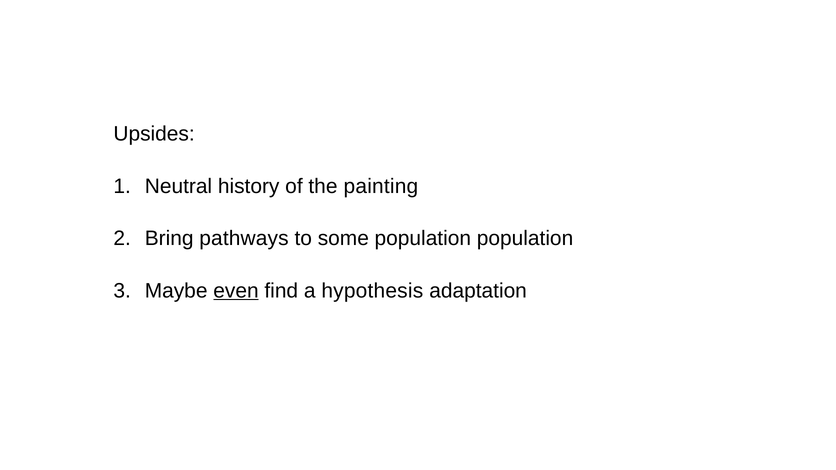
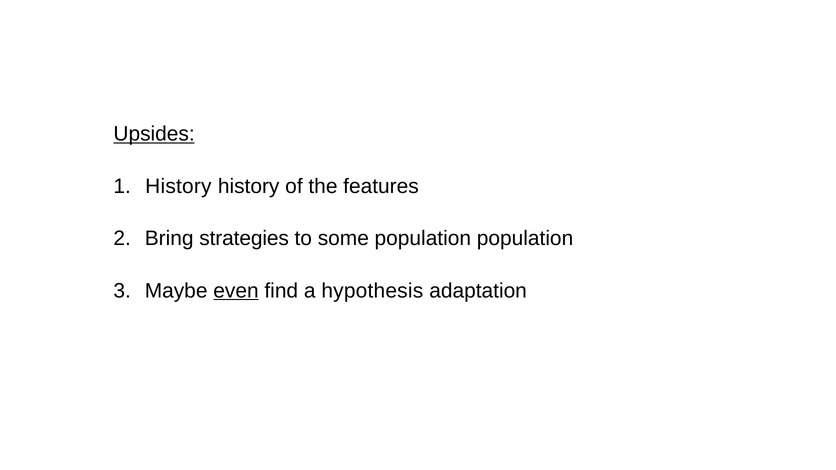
Upsides underline: none -> present
Neutral at (178, 186): Neutral -> History
painting: painting -> features
pathways: pathways -> strategies
